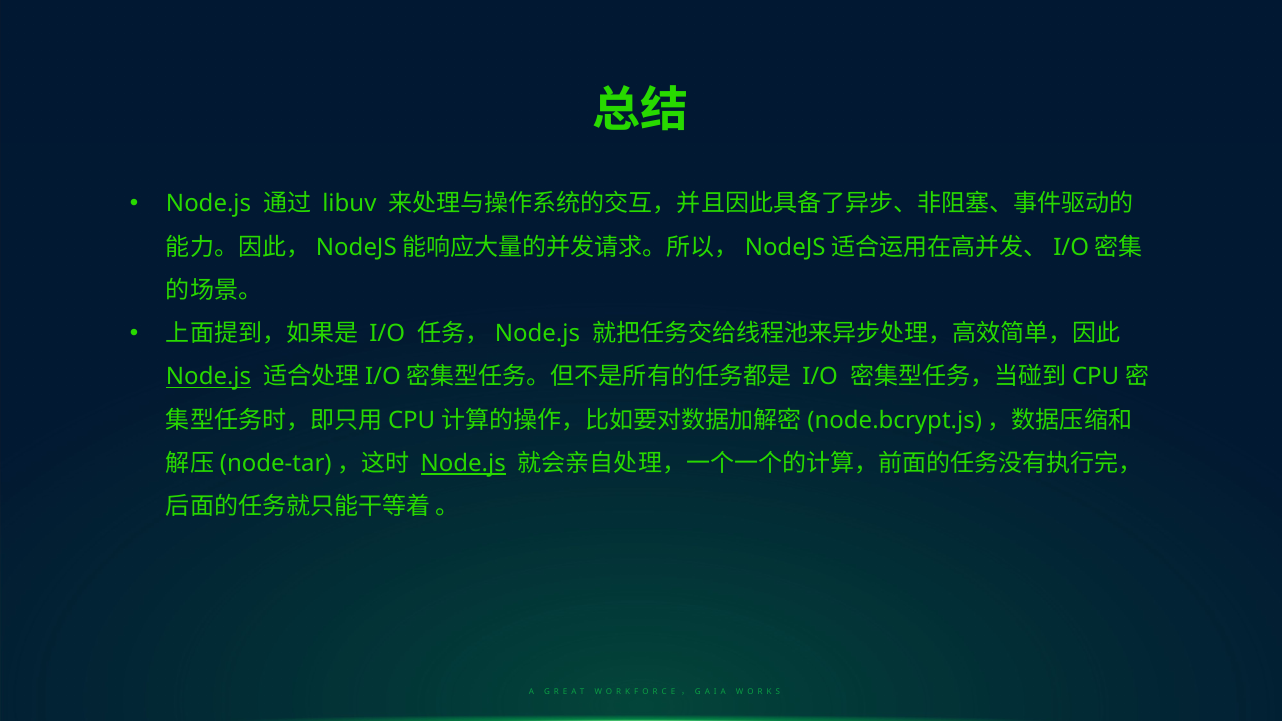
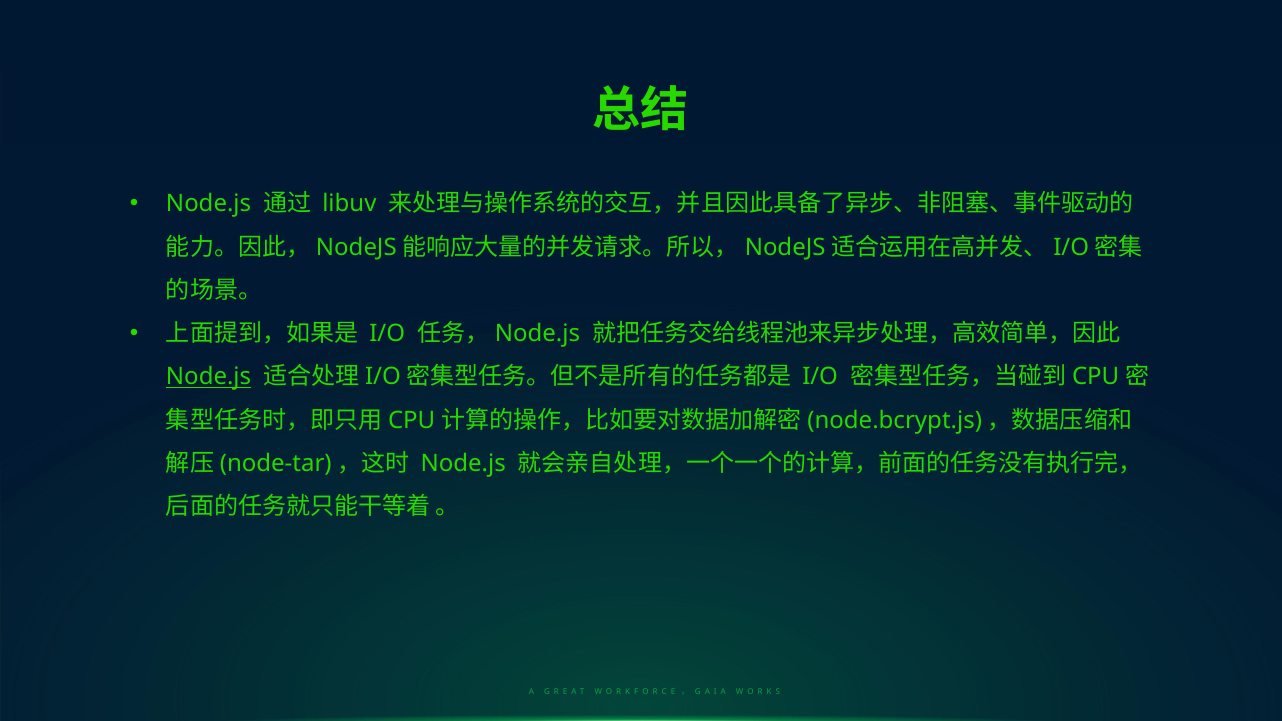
Node.js at (463, 464) underline: present -> none
